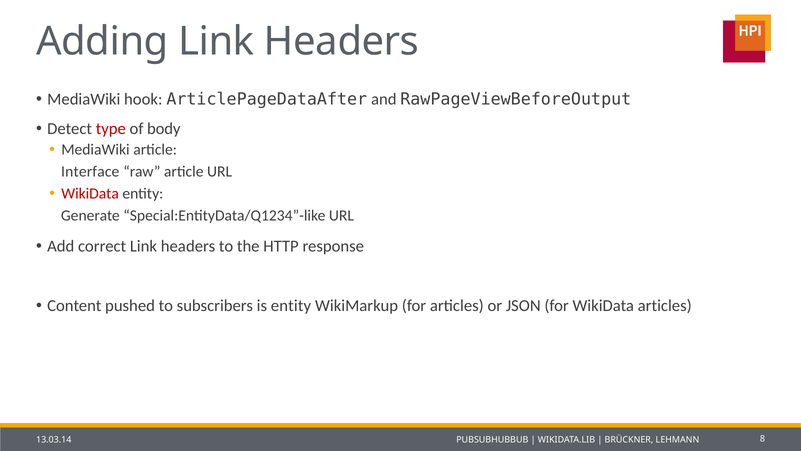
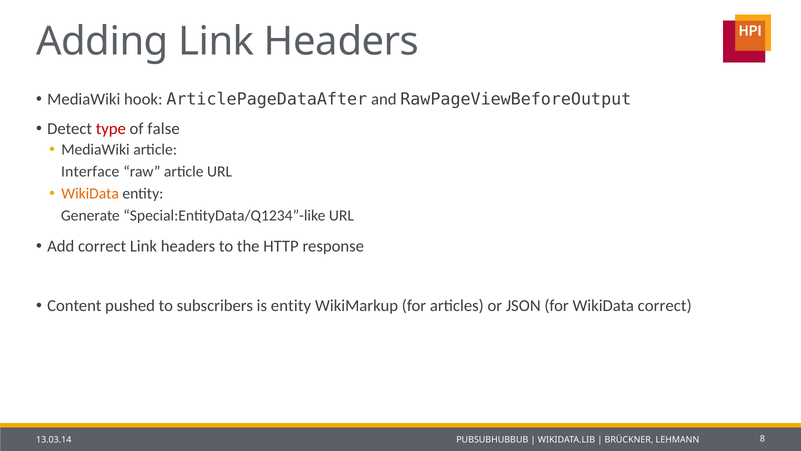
body: body -> false
WikiData at (90, 193) colour: red -> orange
WikiData articles: articles -> correct
